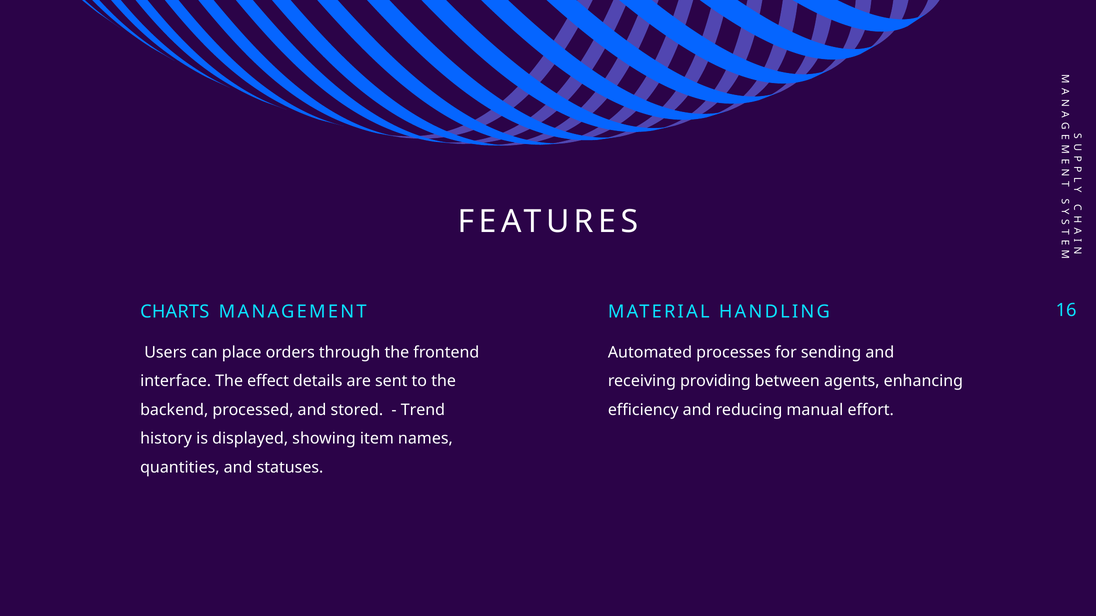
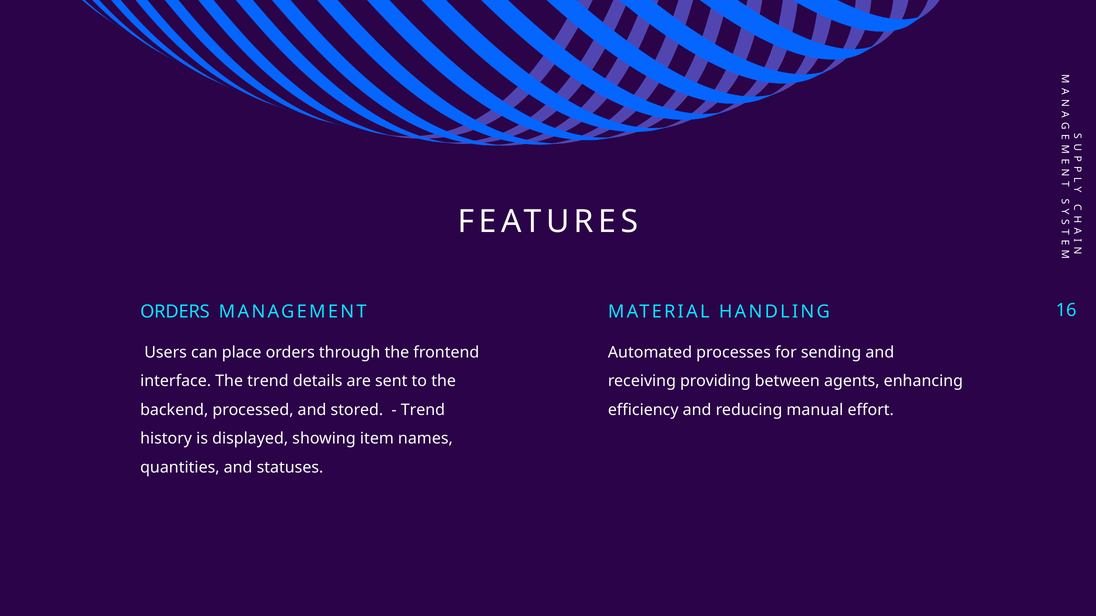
CHARTS at (175, 312): CHARTS -> ORDERS
The effect: effect -> trend
